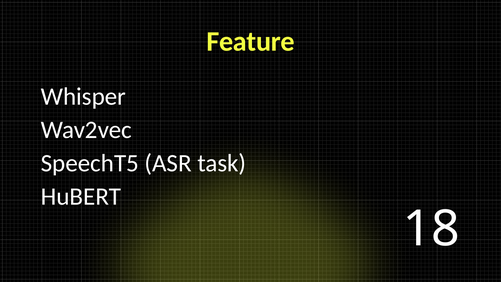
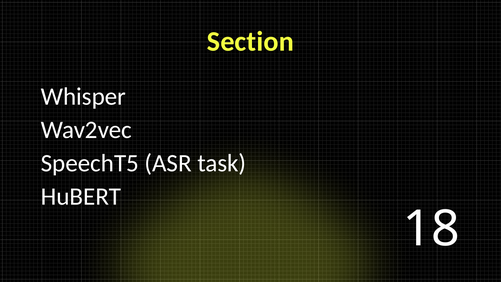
Feature: Feature -> Section
